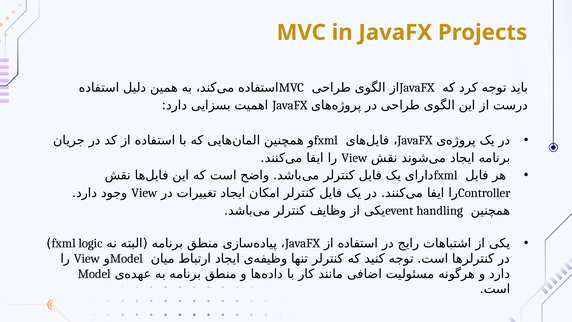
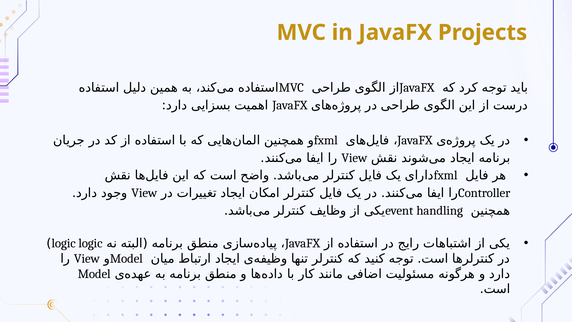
fxml at (64, 243): fxml -> logic
